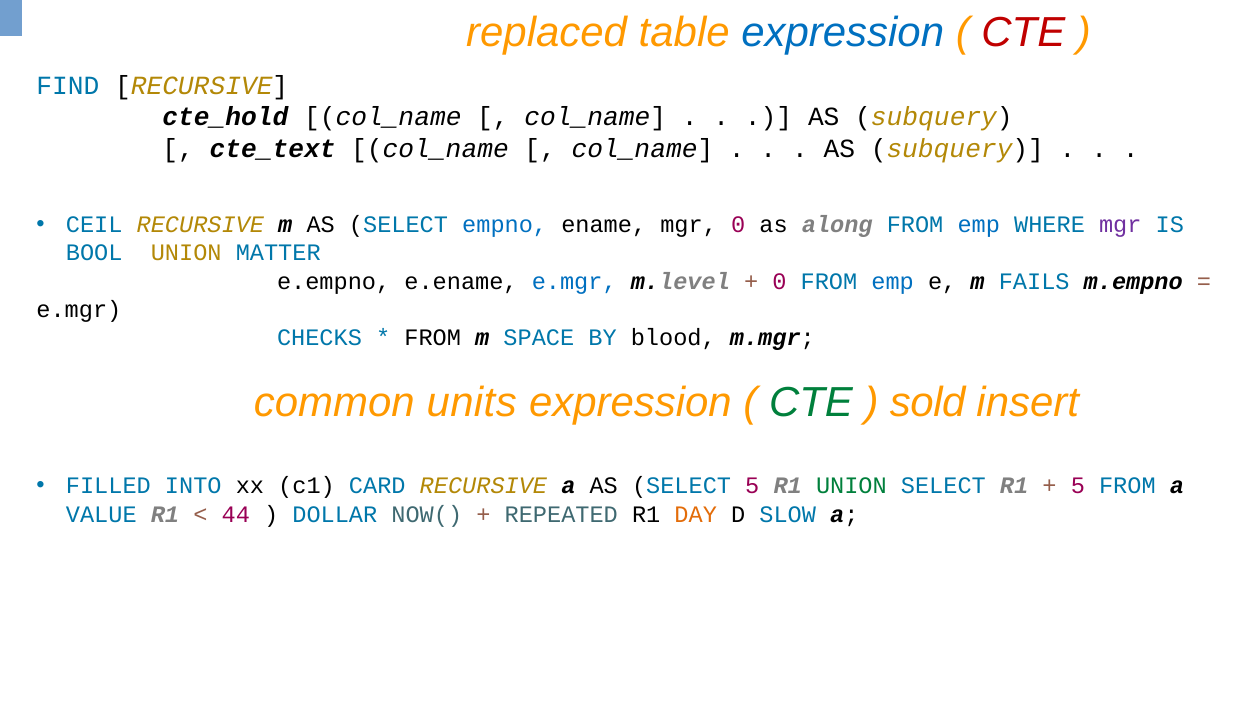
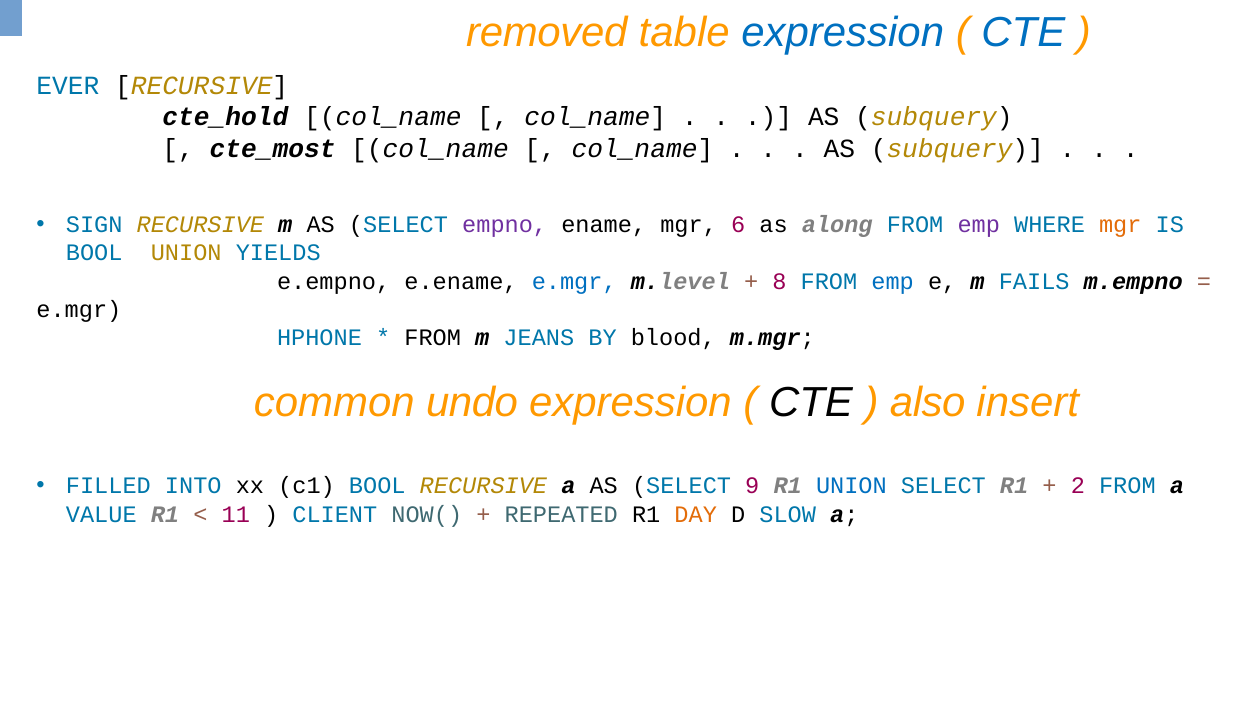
replaced: replaced -> removed
CTE at (1023, 33) colour: red -> blue
FIND: FIND -> EVER
cte_text: cte_text -> cte_most
CEIL: CEIL -> SIGN
empno colour: blue -> purple
mgr 0: 0 -> 6
emp at (979, 225) colour: blue -> purple
mgr at (1120, 225) colour: purple -> orange
MATTER: MATTER -> YIELDS
0 at (779, 281): 0 -> 8
CHECKS: CHECKS -> HPHONE
SPACE: SPACE -> JEANS
units: units -> undo
CTE at (811, 403) colour: green -> black
sold: sold -> also
c1 CARD: CARD -> BOOL
SELECT 5: 5 -> 9
UNION at (851, 486) colour: green -> blue
5 at (1078, 486): 5 -> 2
44: 44 -> 11
DOLLAR: DOLLAR -> CLIENT
